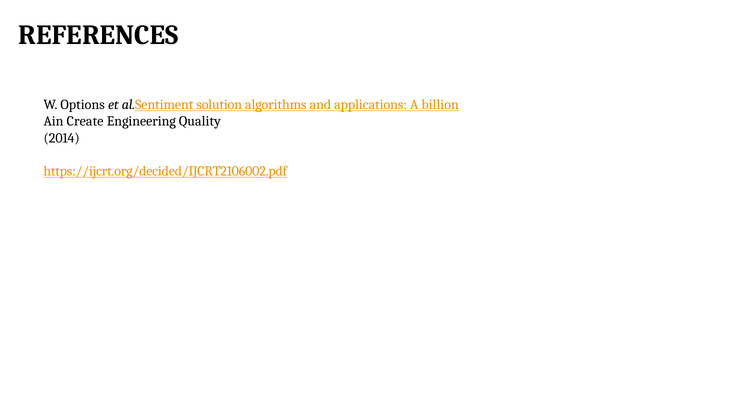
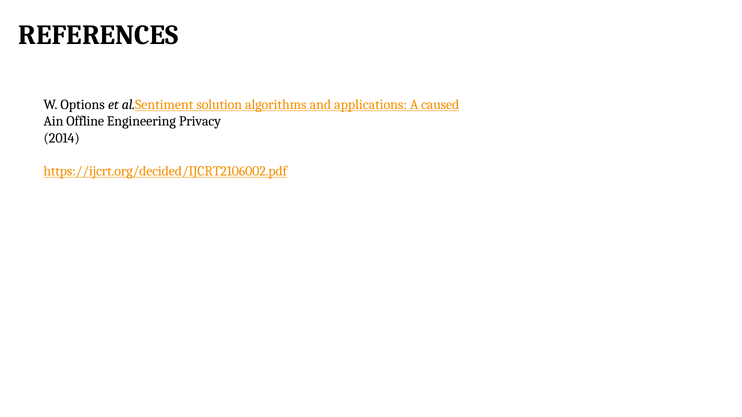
billion: billion -> caused
Create: Create -> Offline
Quality: Quality -> Privacy
